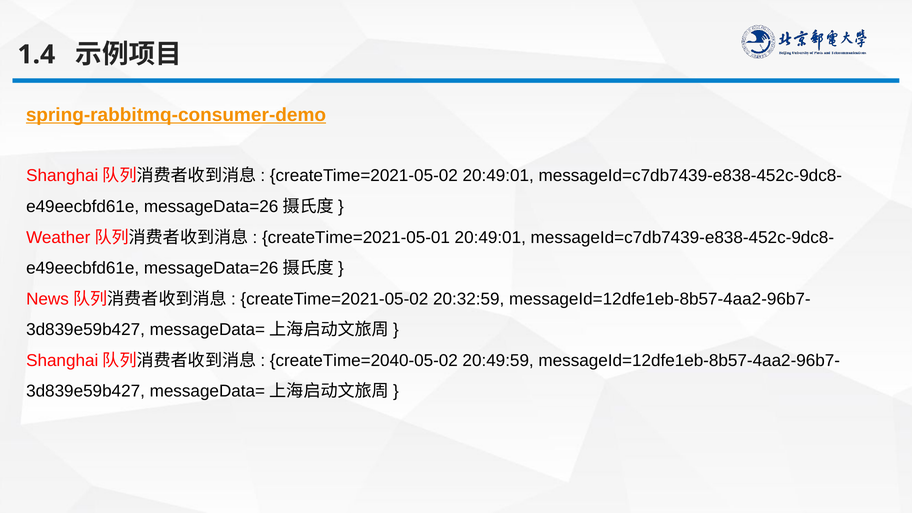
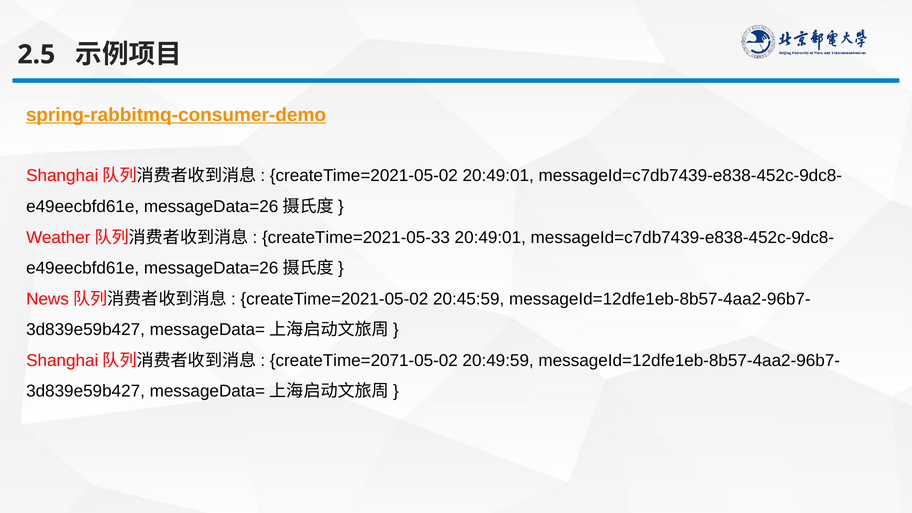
1.4: 1.4 -> 2.5
createTime=2021-05-01: createTime=2021-05-01 -> createTime=2021-05-33
20:32:59: 20:32:59 -> 20:45:59
createTime=2040-05-02: createTime=2040-05-02 -> createTime=2071-05-02
